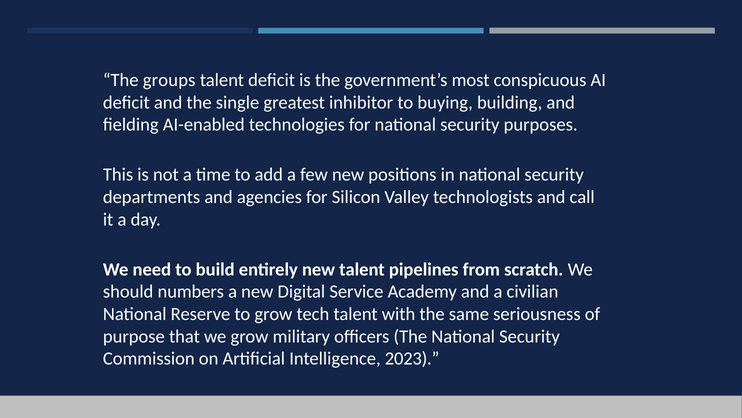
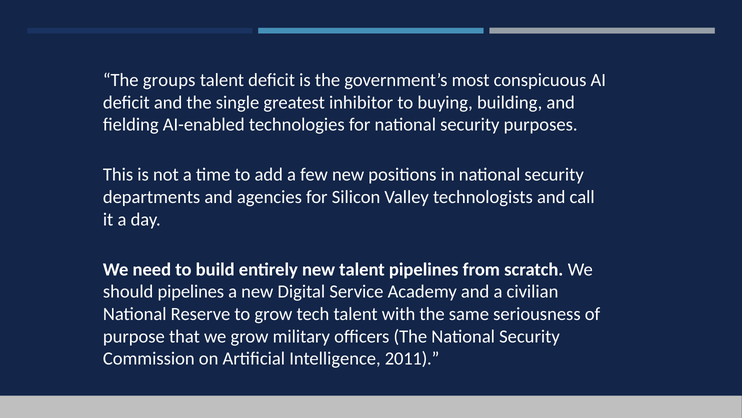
should numbers: numbers -> pipelines
2023: 2023 -> 2011
